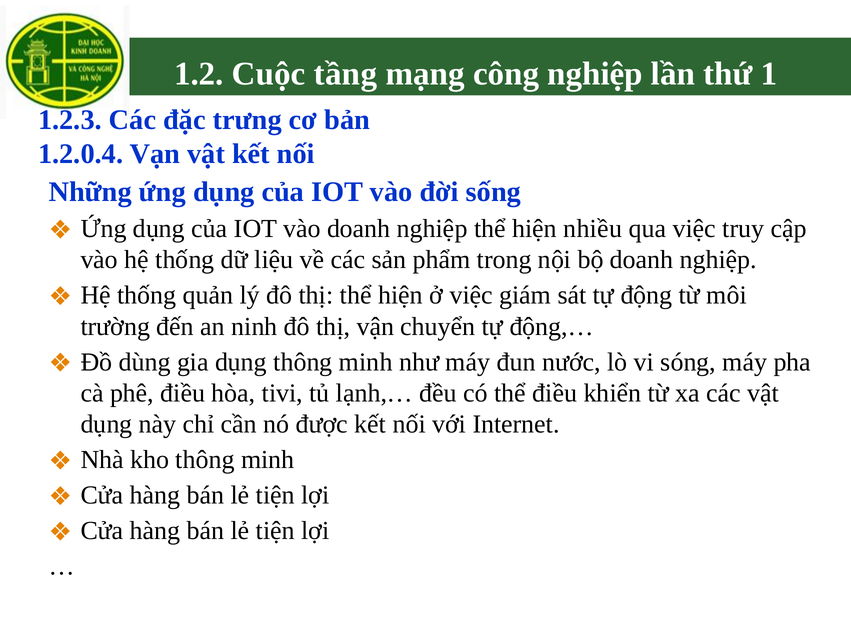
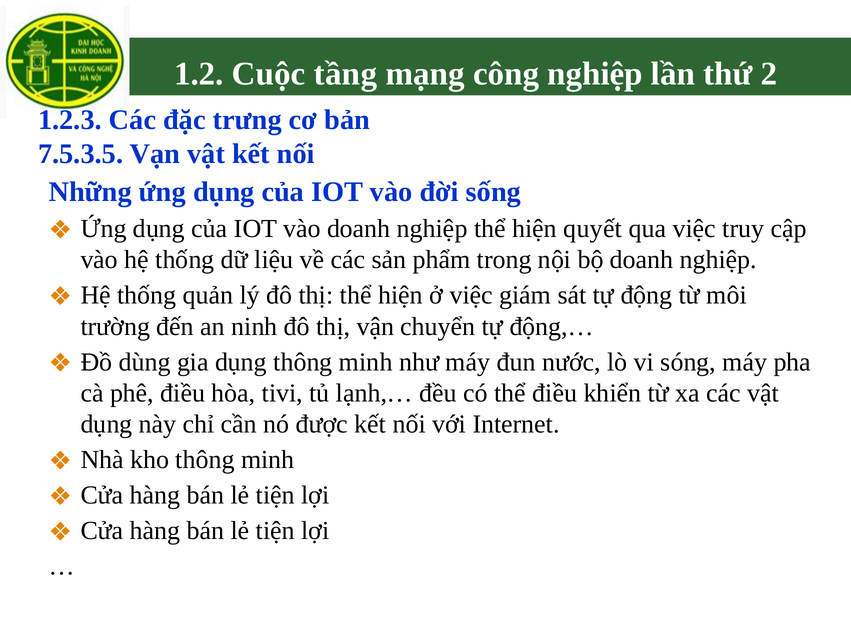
1: 1 -> 2
1.2.0.4: 1.2.0.4 -> 7.5.3.5
nhiều: nhiều -> quyết
